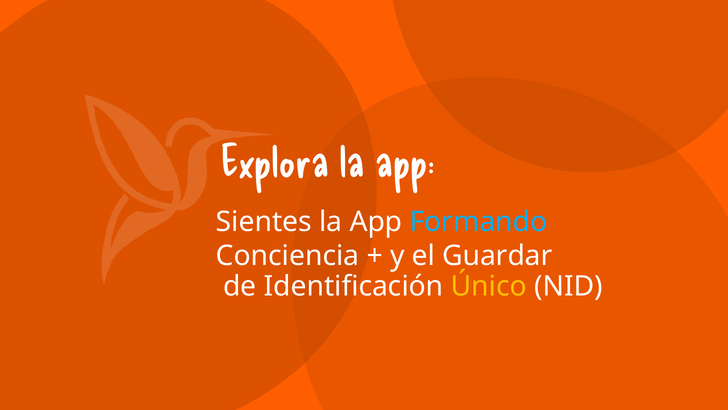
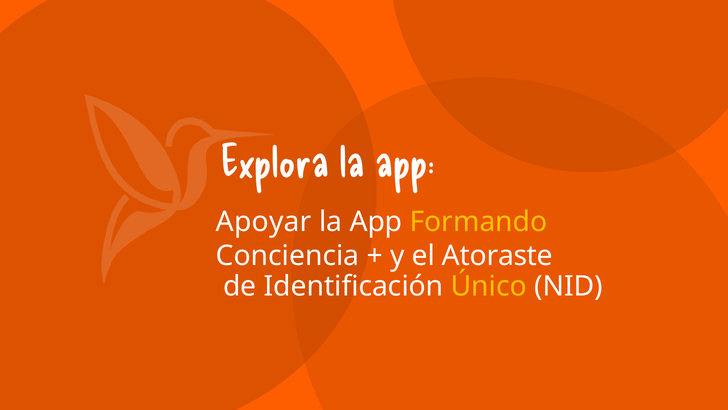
Sientes: Sientes -> Apoyar
Formando colour: light blue -> yellow
Guardar: Guardar -> Atoraste
